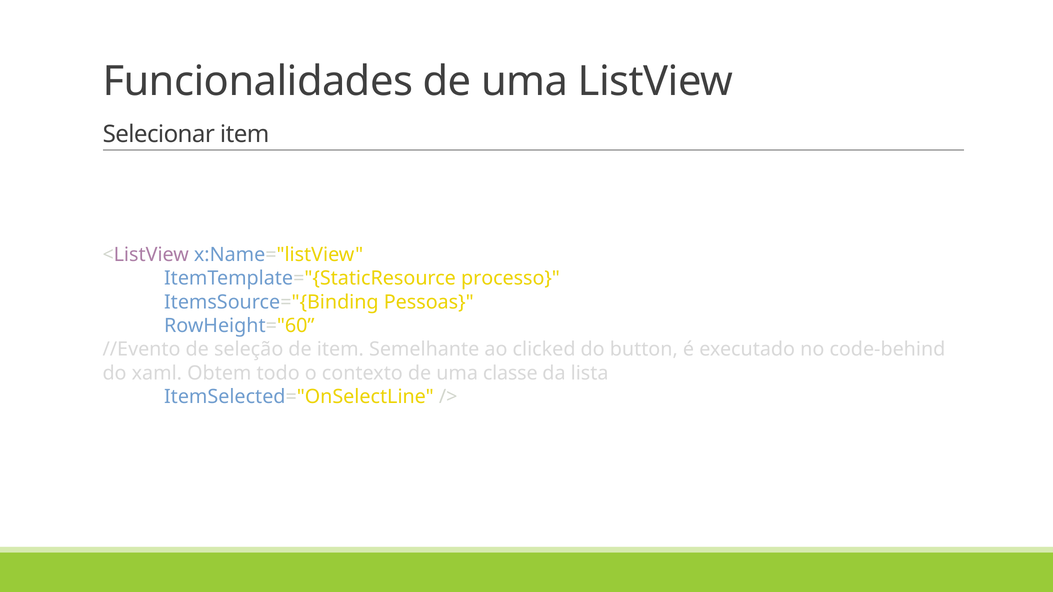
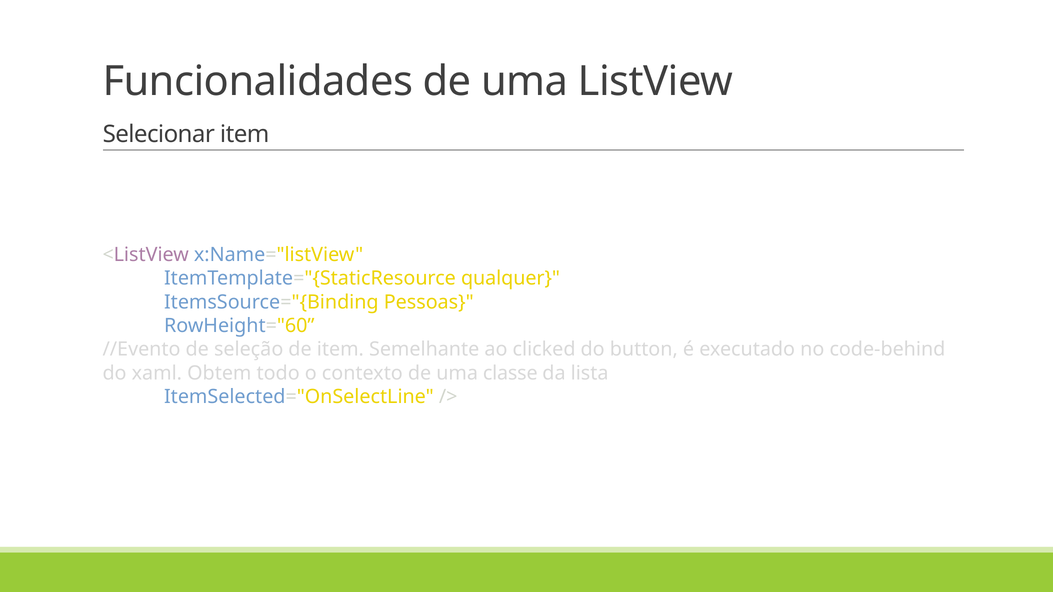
processo: processo -> qualquer
